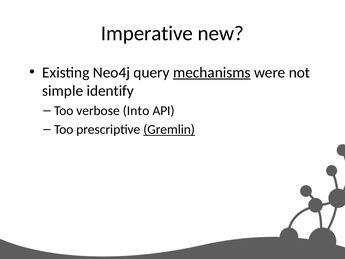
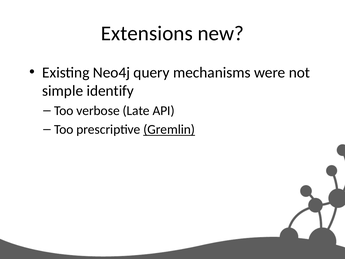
Imperative: Imperative -> Extensions
mechanisms underline: present -> none
Into: Into -> Late
